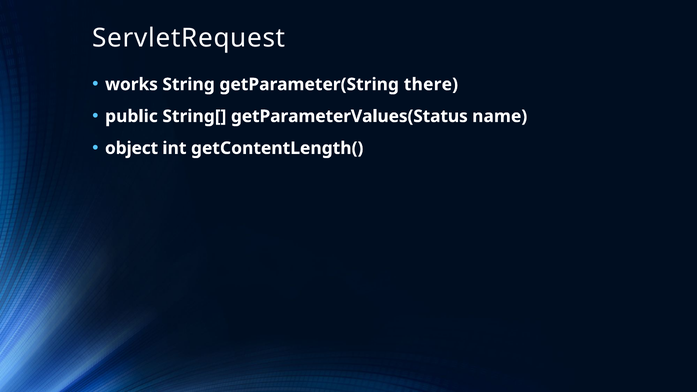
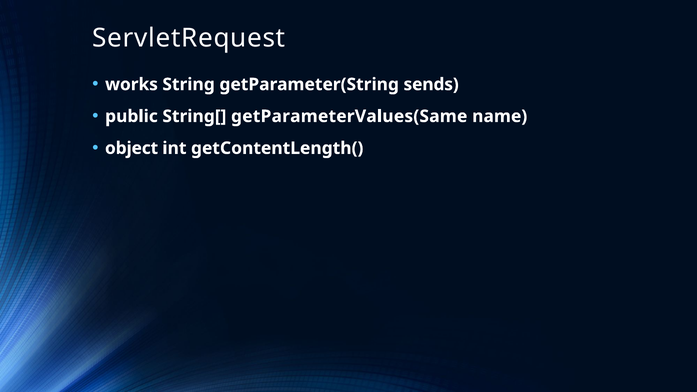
there: there -> sends
getParameterValues(Status: getParameterValues(Status -> getParameterValues(Same
